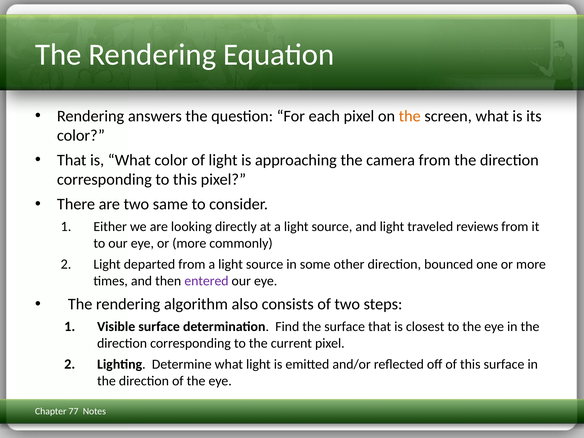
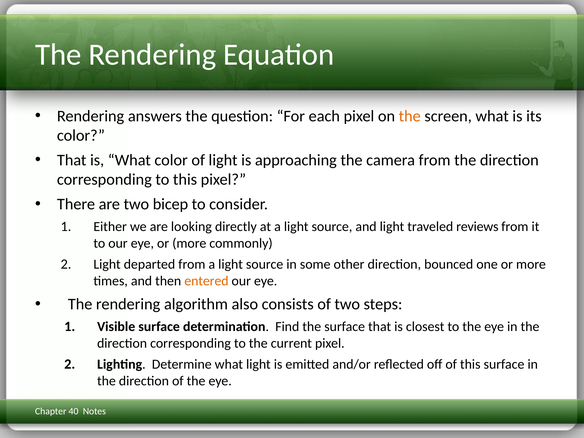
same: same -> bicep
entered colour: purple -> orange
77: 77 -> 40
